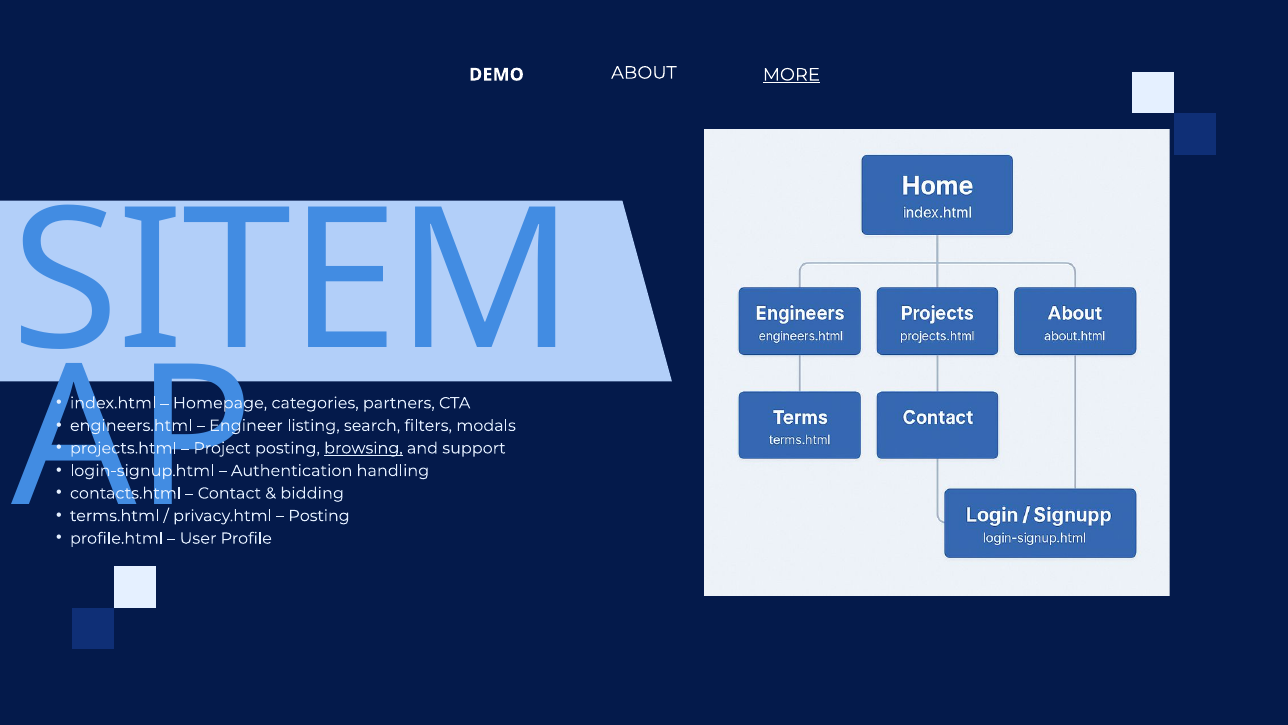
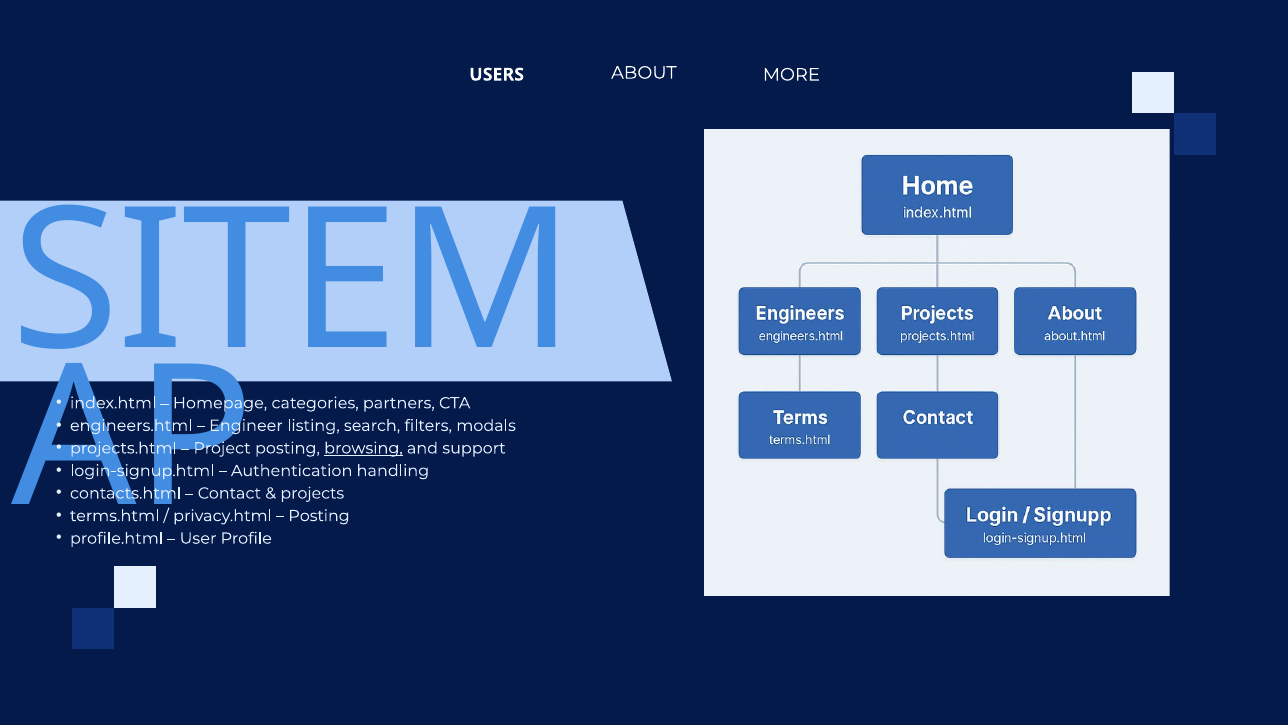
DEMO: DEMO -> USERS
MORE underline: present -> none
bidding: bidding -> projects
